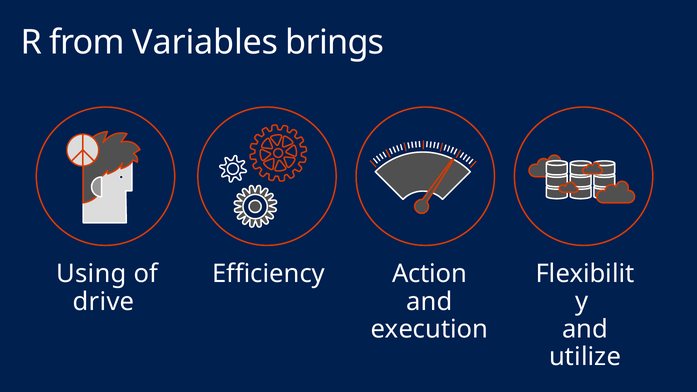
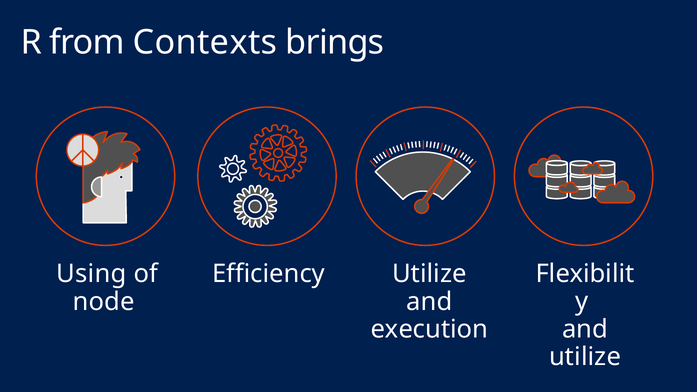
Variables: Variables -> Contexts
Efficiency Action: Action -> Utilize
drive: drive -> node
